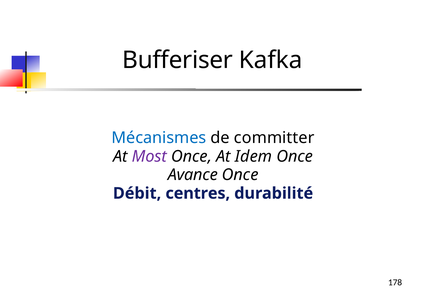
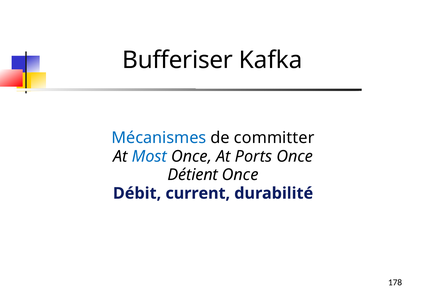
Most colour: purple -> blue
Idem: Idem -> Ports
Avance: Avance -> Détient
centres: centres -> current
